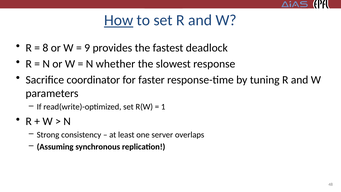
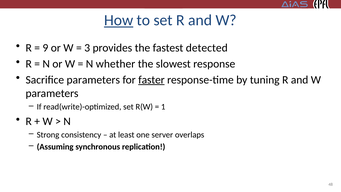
8: 8 -> 9
9: 9 -> 3
deadlock: deadlock -> detected
Sacrifice coordinator: coordinator -> parameters
faster underline: none -> present
